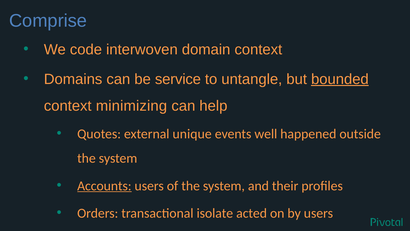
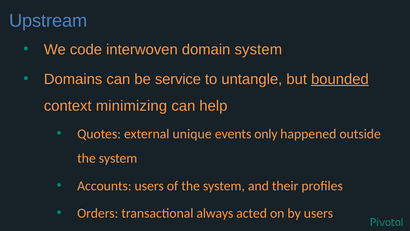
Comprise: Comprise -> Upstream
domain context: context -> system
well: well -> only
Accounts underline: present -> none
isolate: isolate -> always
